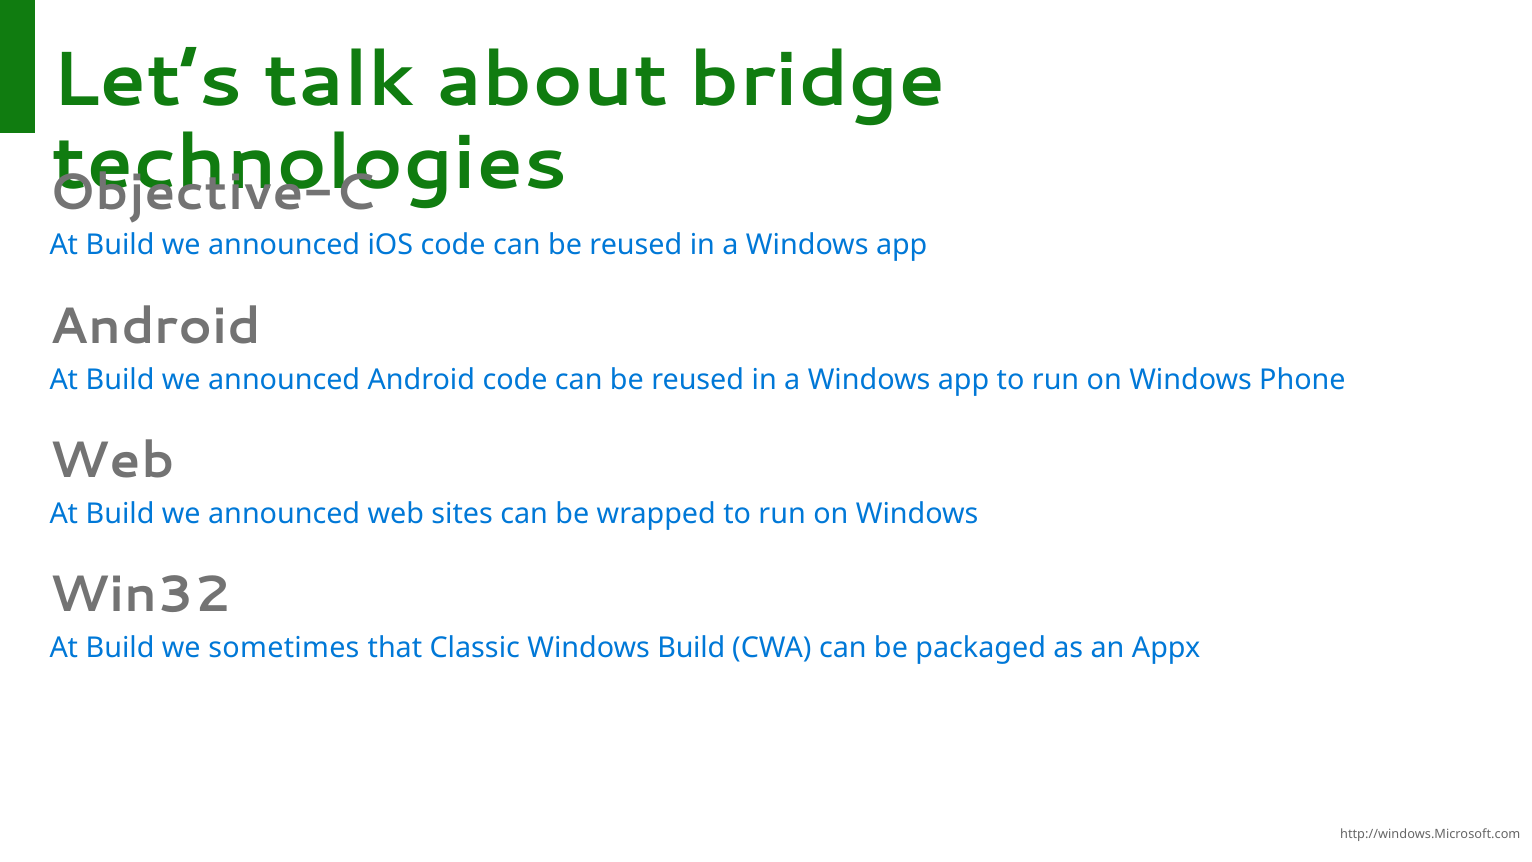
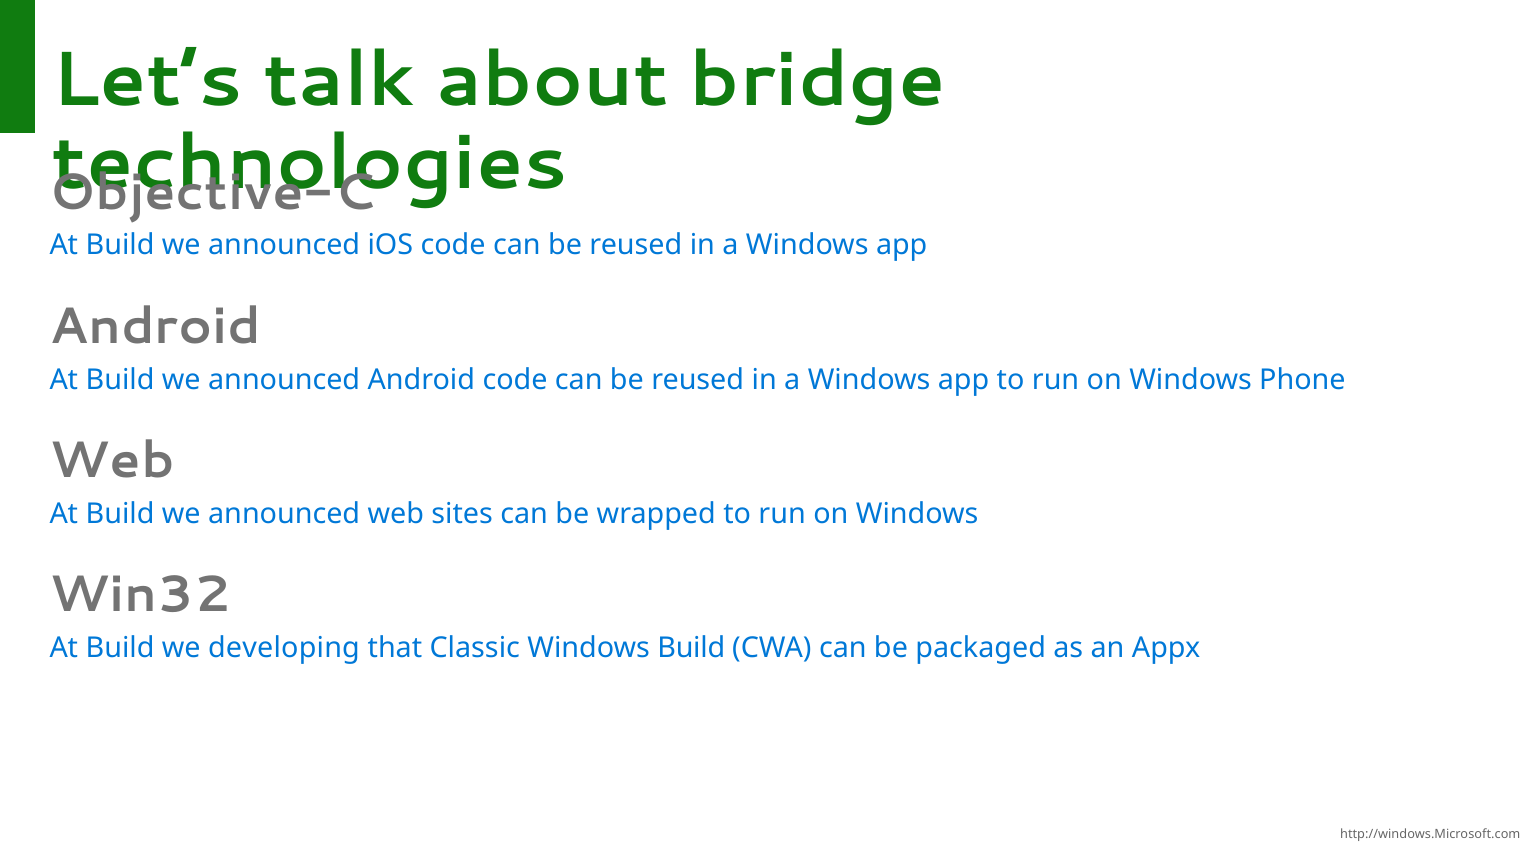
sometimes: sometimes -> developing
